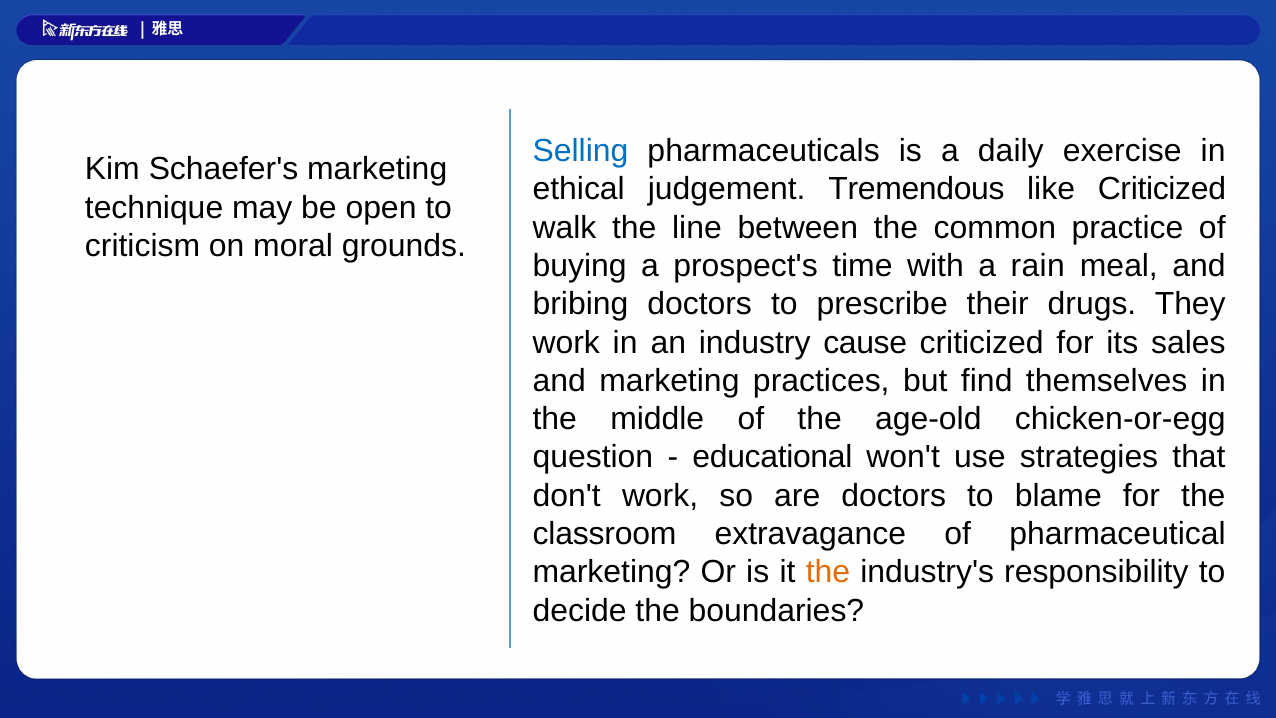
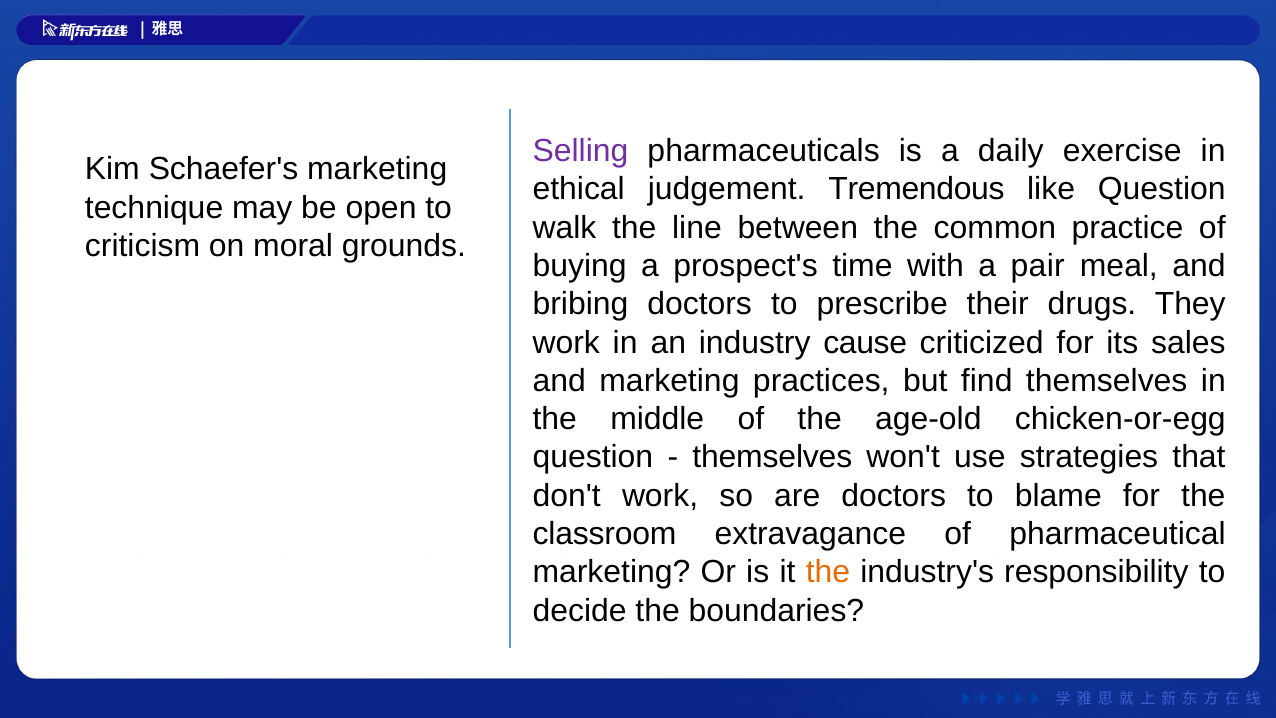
Selling colour: blue -> purple
like Criticized: Criticized -> Question
rain: rain -> pair
educational at (772, 457): educational -> themselves
